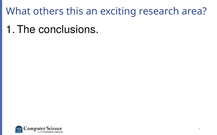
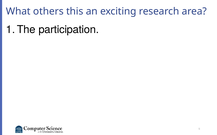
conclusions: conclusions -> participation
